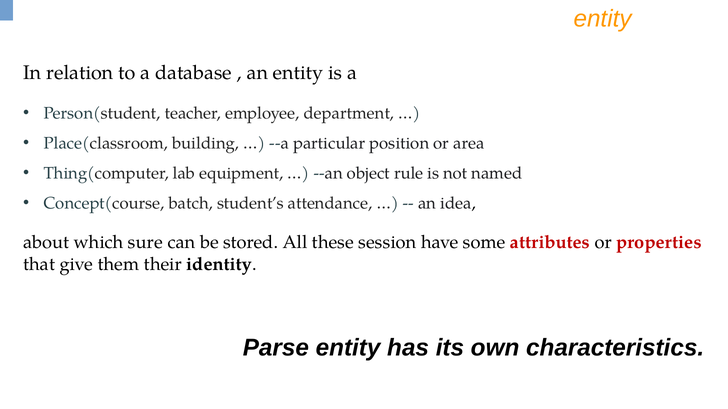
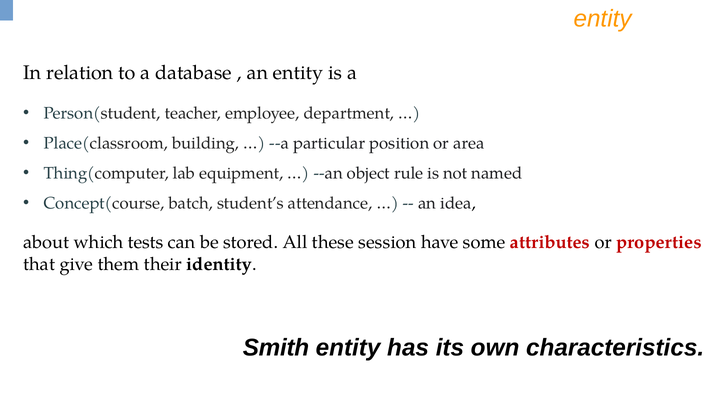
sure: sure -> tests
Parse: Parse -> Smith
